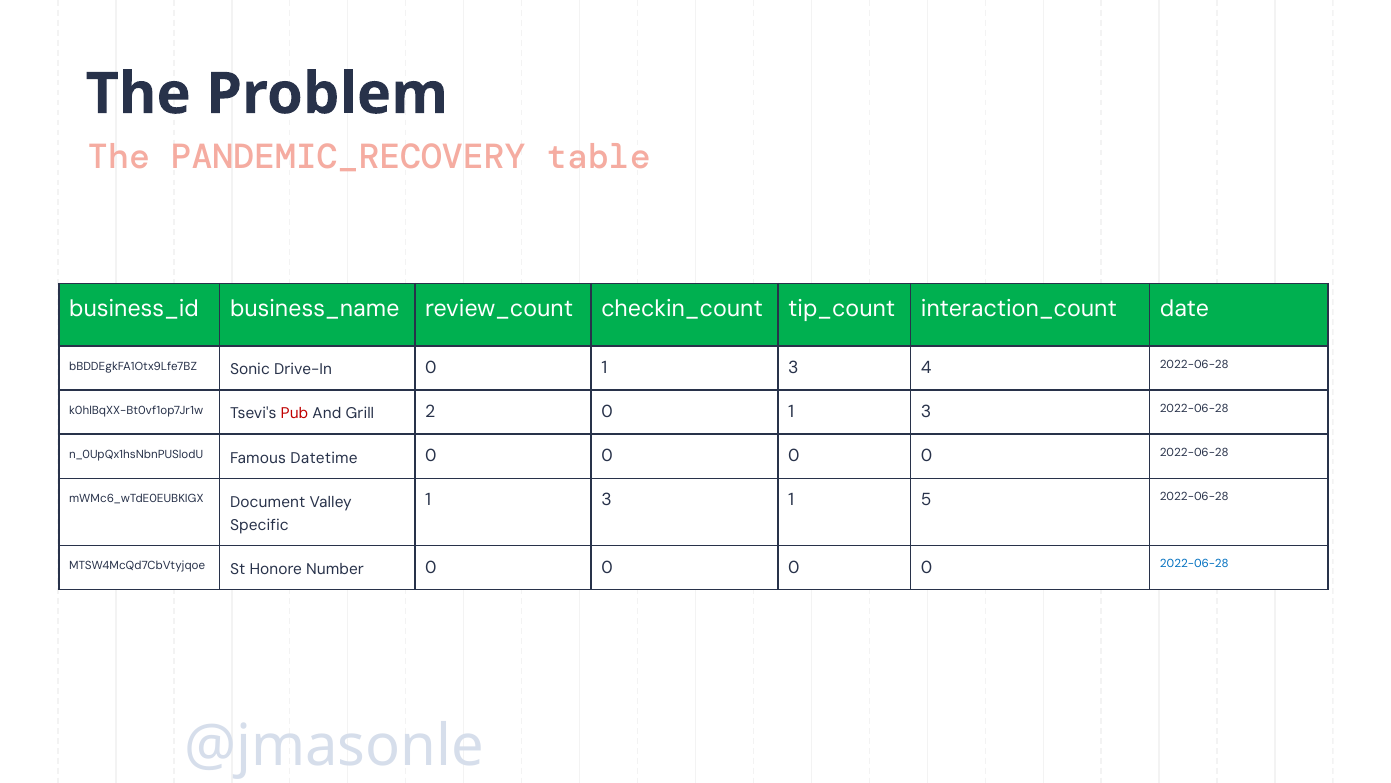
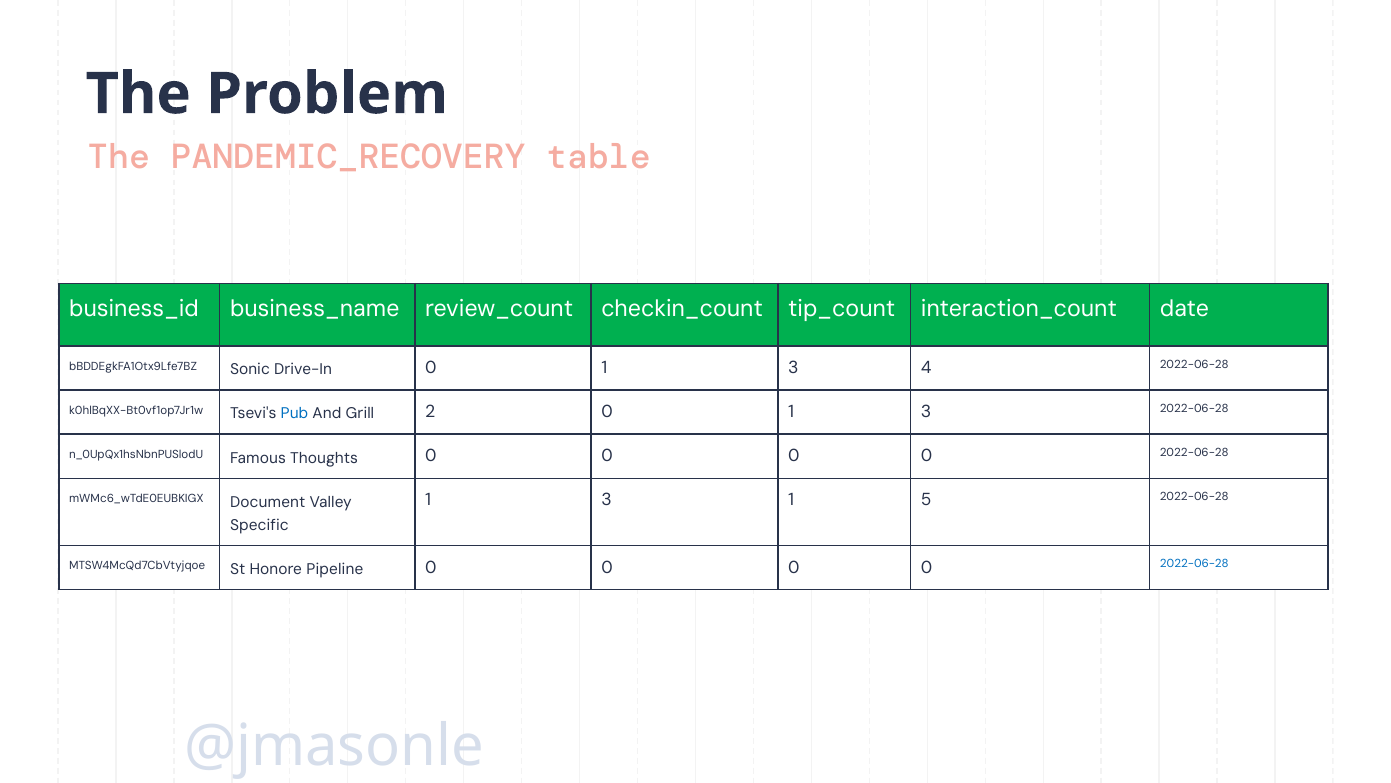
Pub colour: red -> blue
Datetime: Datetime -> Thoughts
Number: Number -> Pipeline
